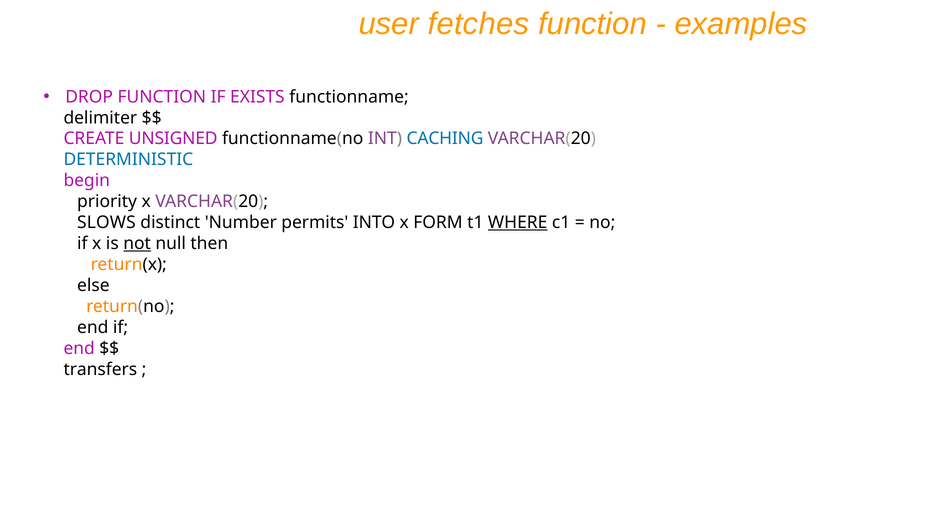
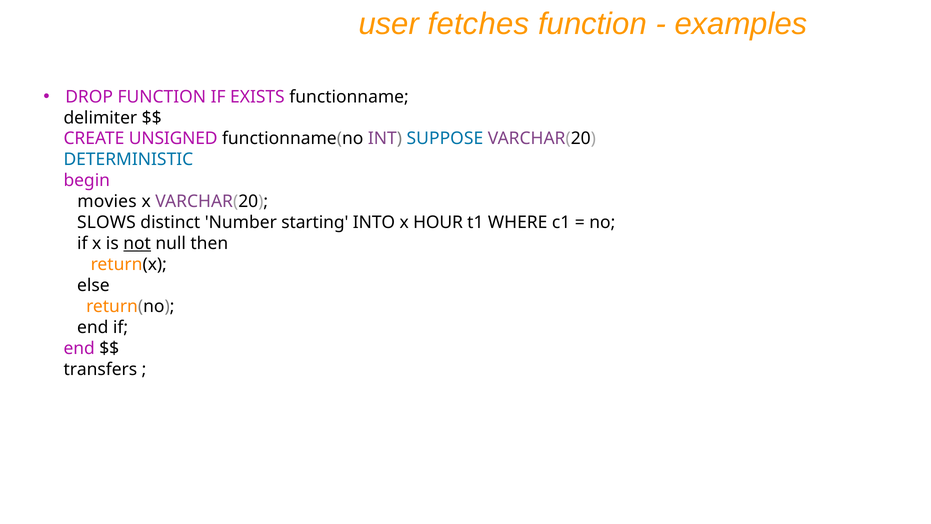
CACHING: CACHING -> SUPPOSE
priority: priority -> movies
permits: permits -> starting
FORM: FORM -> HOUR
WHERE underline: present -> none
